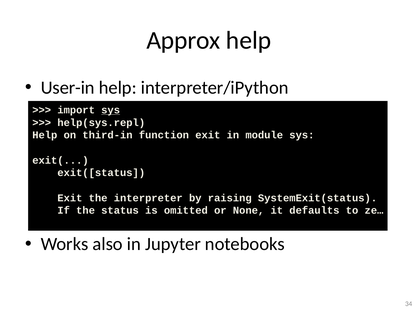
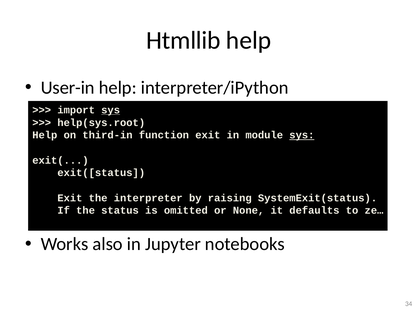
Approx: Approx -> Htmllib
help(sys.repl: help(sys.repl -> help(sys.root
sys at (302, 135) underline: none -> present
